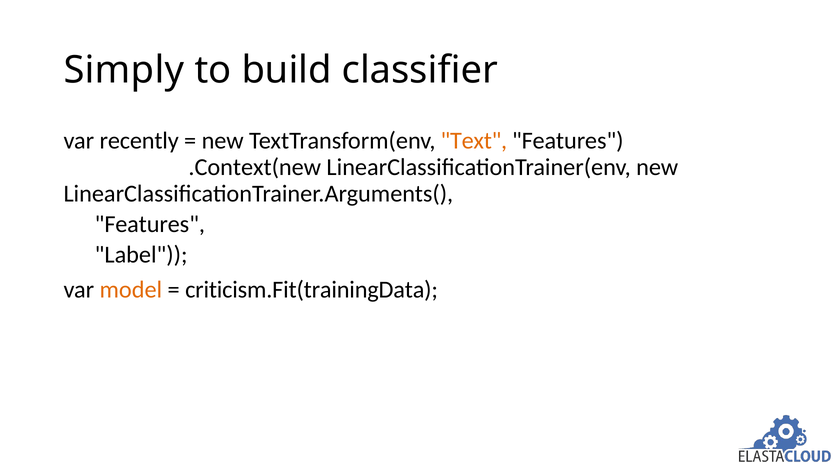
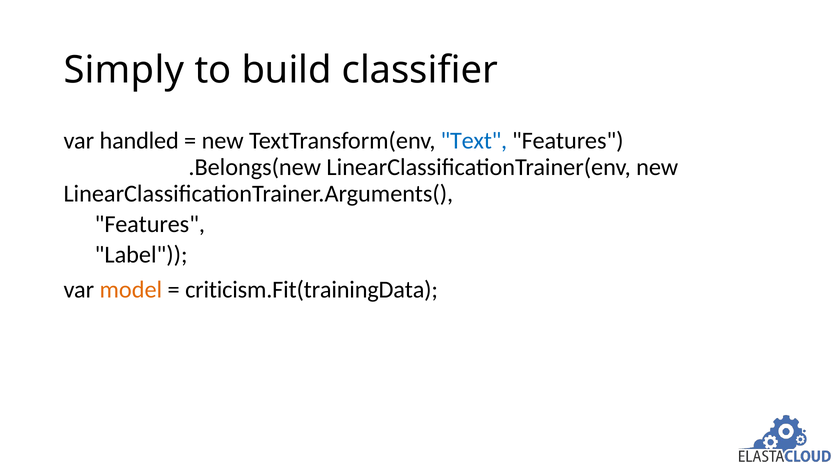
recently: recently -> handled
Text colour: orange -> blue
.Context(new: .Context(new -> .Belongs(new
